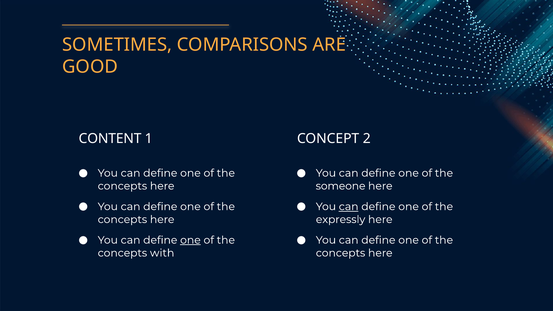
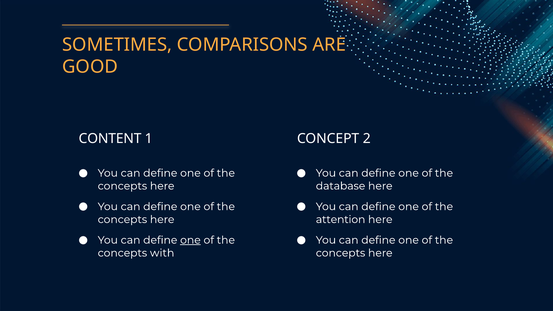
someone: someone -> database
can at (349, 207) underline: present -> none
expressly: expressly -> attention
